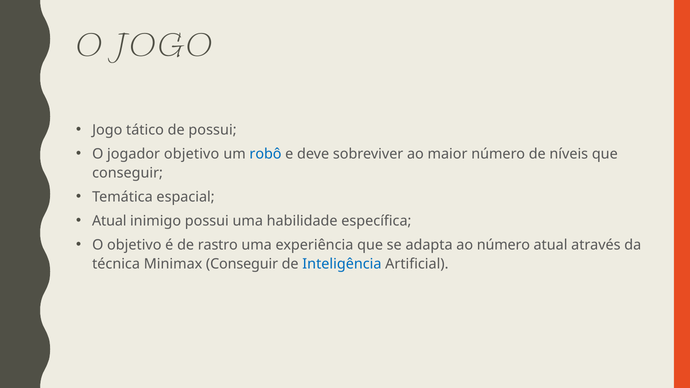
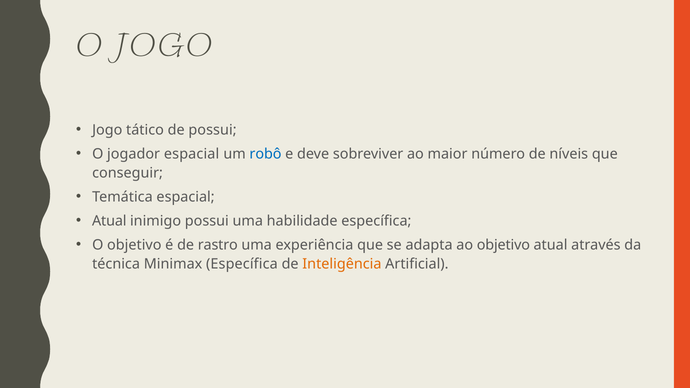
jogador objetivo: objetivo -> espacial
ao número: número -> objetivo
Minimax Conseguir: Conseguir -> Específica
Inteligência colour: blue -> orange
